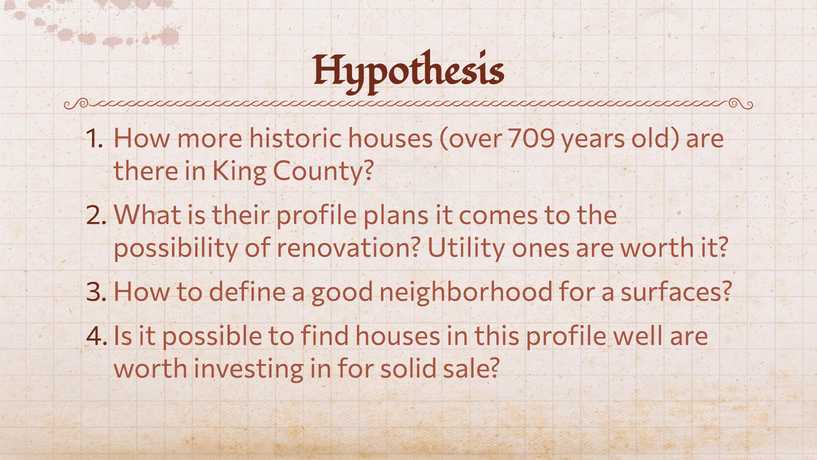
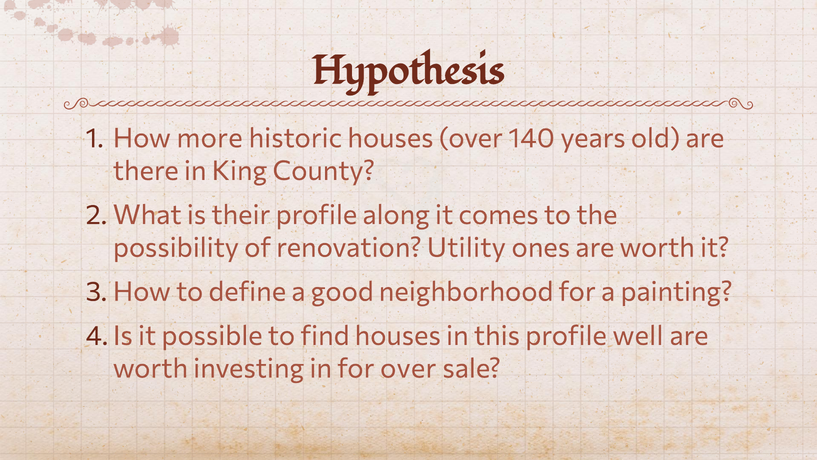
709: 709 -> 140
plans: plans -> along
surfaces: surfaces -> painting
for solid: solid -> over
